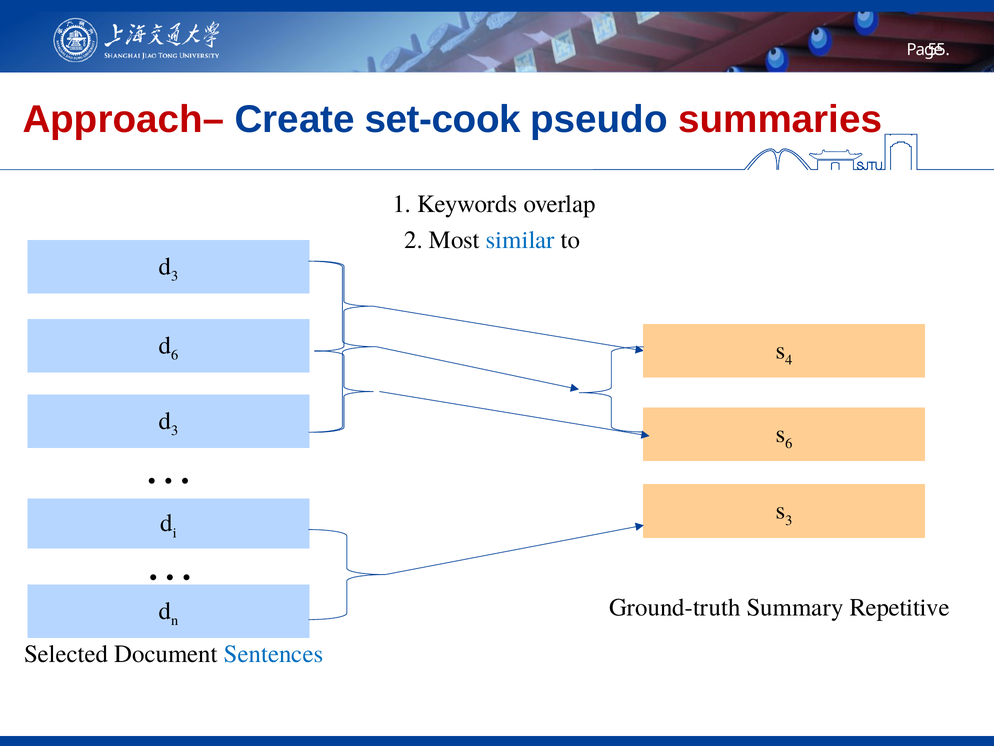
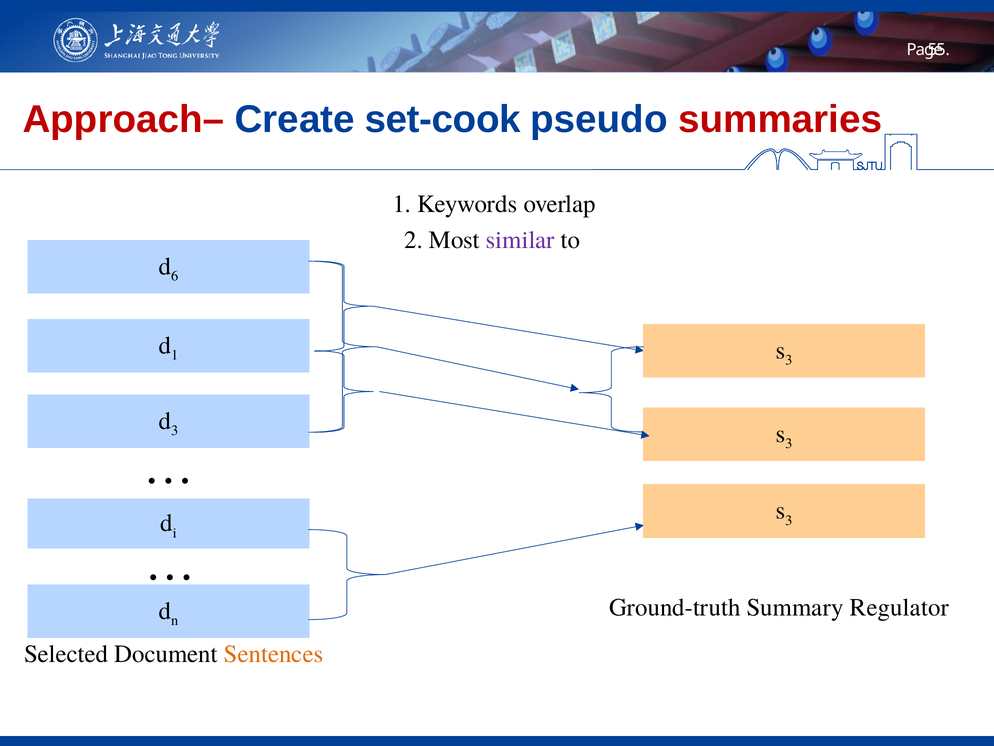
similar colour: blue -> purple
3 at (175, 276): 3 -> 6
6 at (175, 355): 6 -> 1
4 at (789, 360): 4 -> 3
6 at (789, 443): 6 -> 3
Repetitive: Repetitive -> Regulator
Sentences colour: blue -> orange
